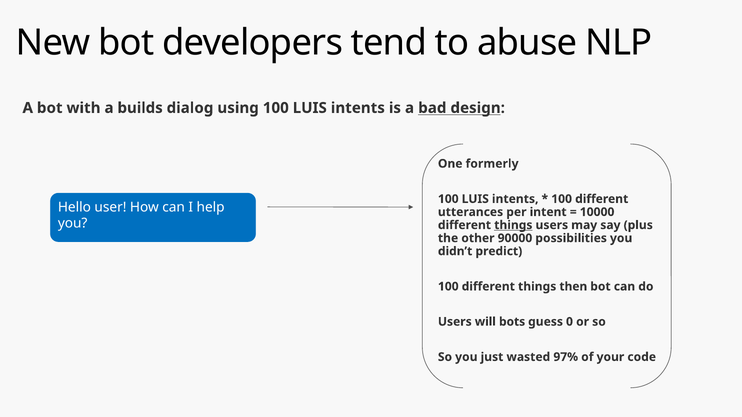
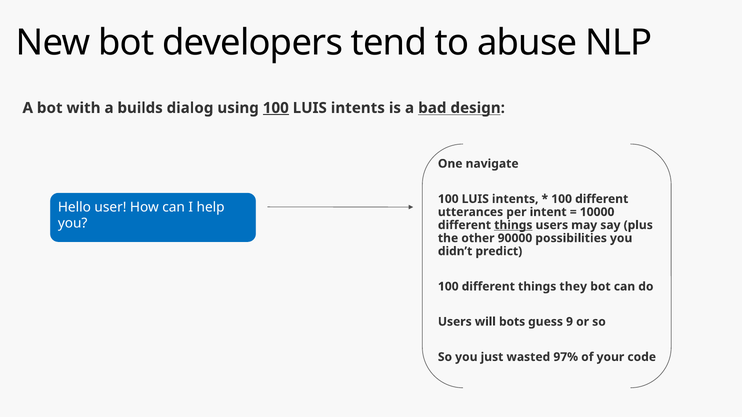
100 at (276, 108) underline: none -> present
formerly: formerly -> navigate
then: then -> they
0: 0 -> 9
